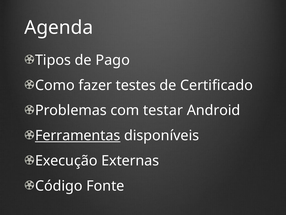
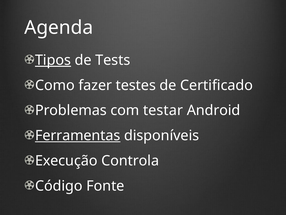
Tipos underline: none -> present
Pago: Pago -> Tests
Externas: Externas -> Controla
